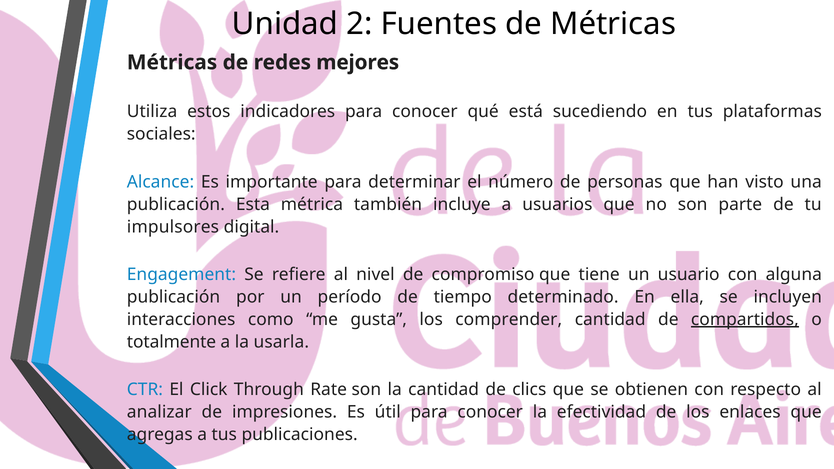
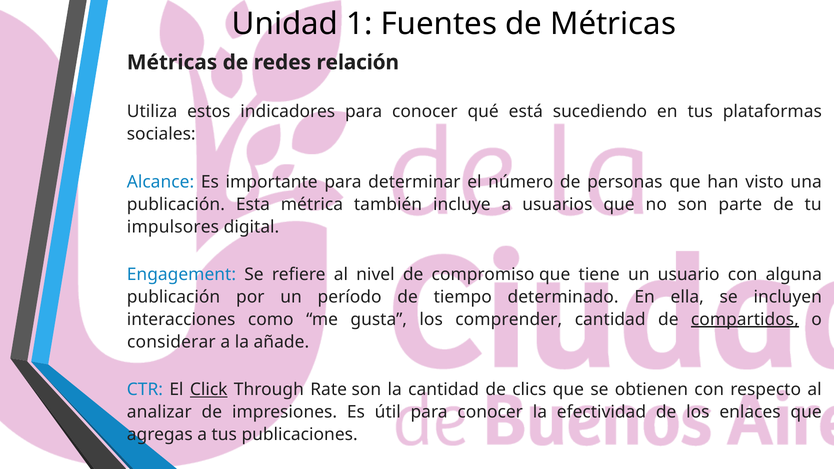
2: 2 -> 1
mejores: mejores -> relación
totalmente: totalmente -> considerar
usarla: usarla -> añade
Click underline: none -> present
